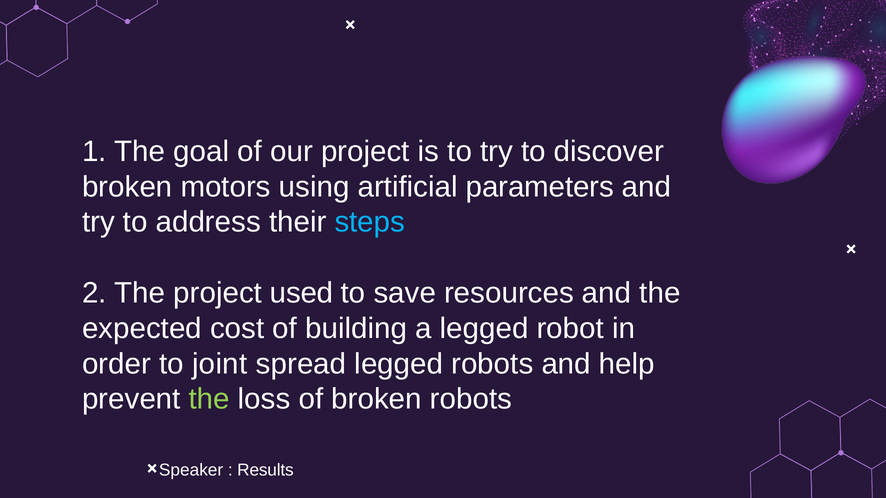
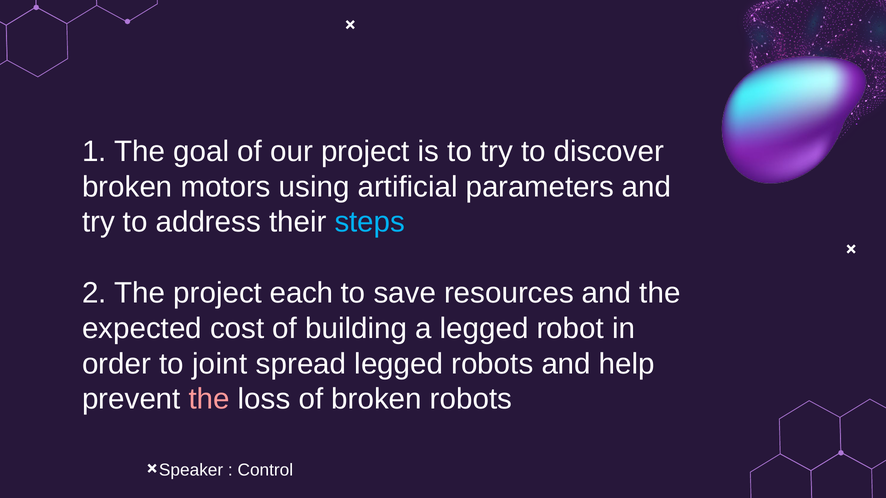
used: used -> each
the at (209, 400) colour: light green -> pink
Results: Results -> Control
